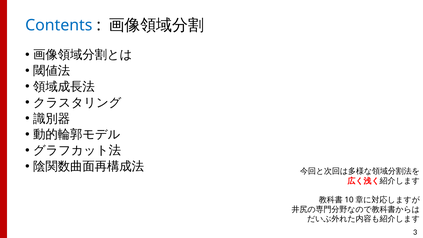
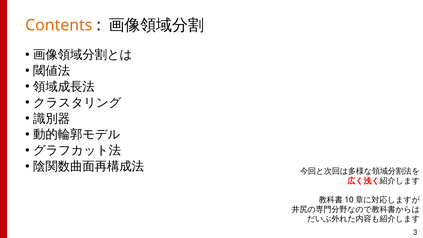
Contents colour: blue -> orange
